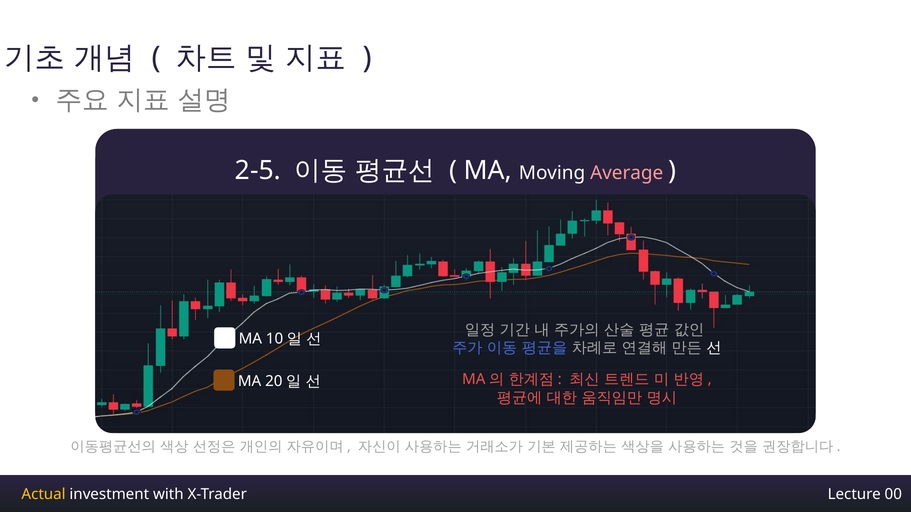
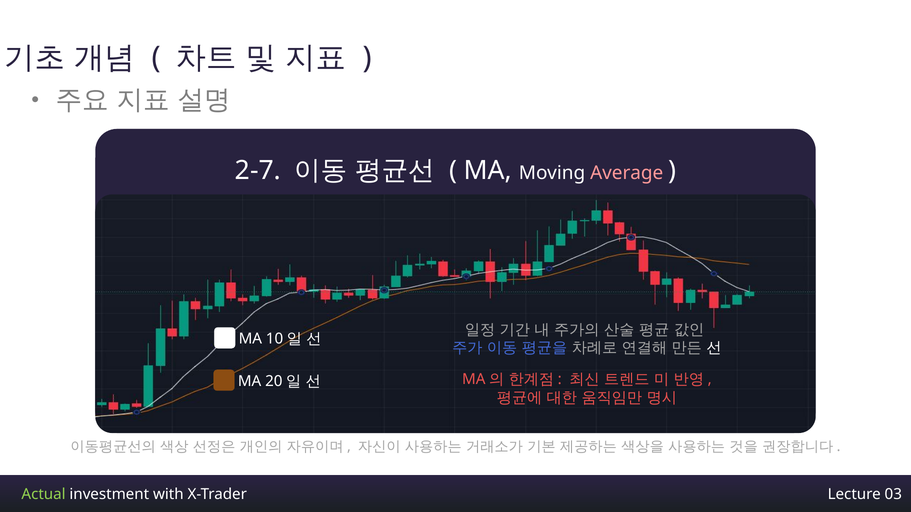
2-5: 2-5 -> 2-7
Actual colour: yellow -> light green
00: 00 -> 03
